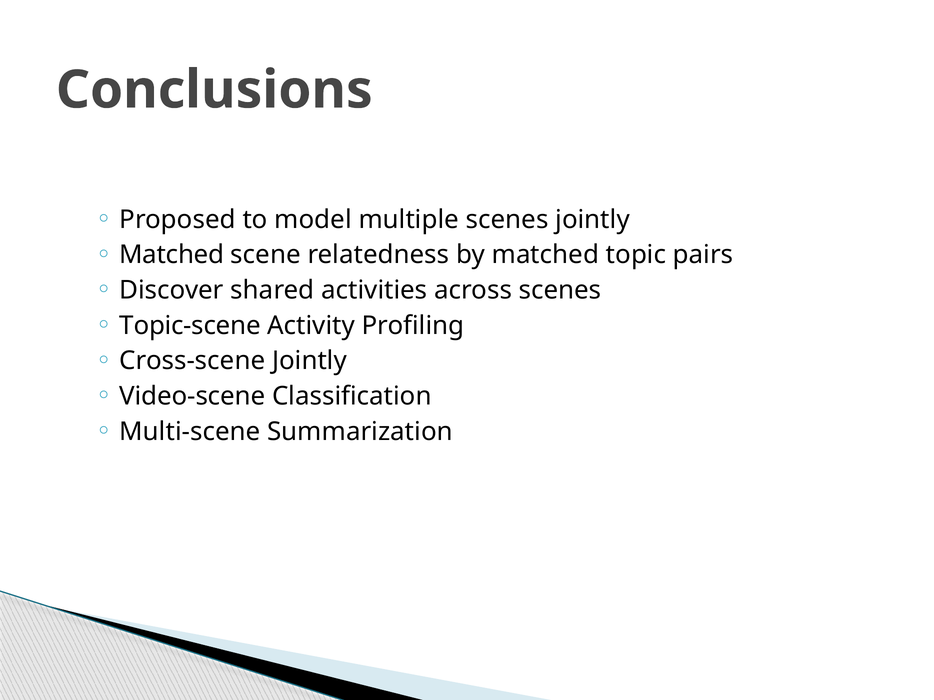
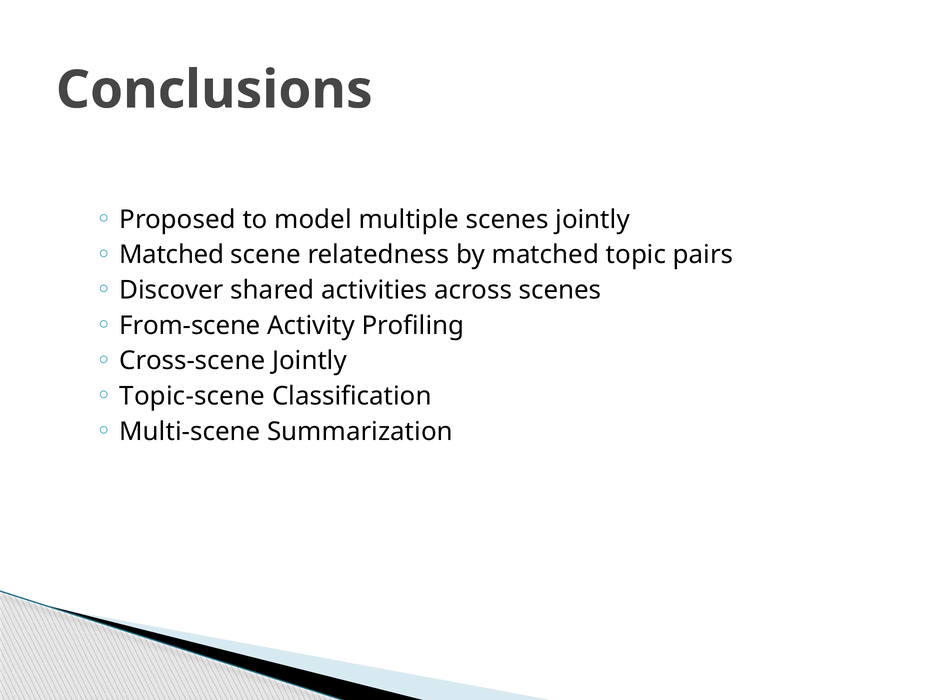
Topic-scene: Topic-scene -> From-scene
Video-scene: Video-scene -> Topic-scene
